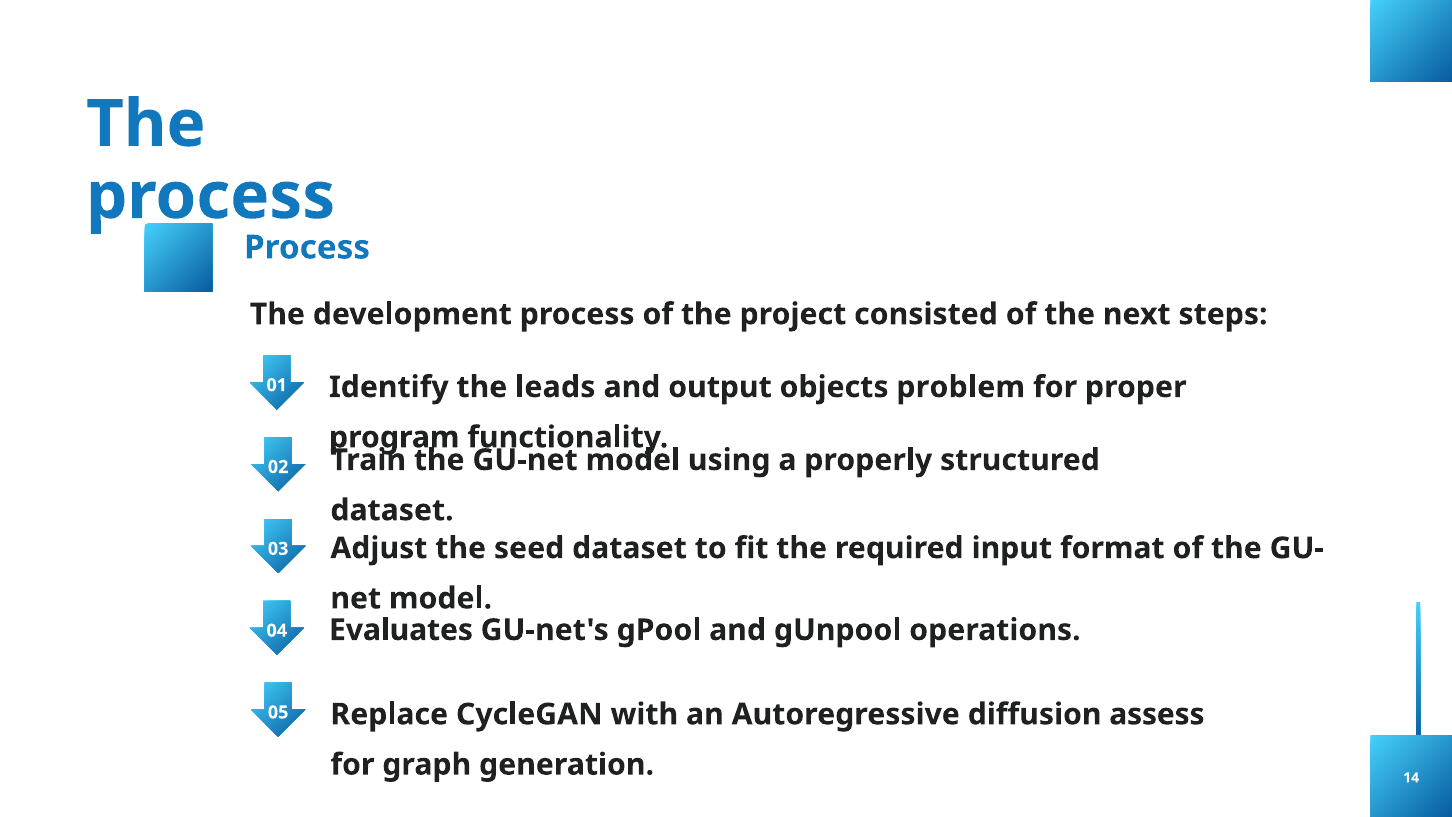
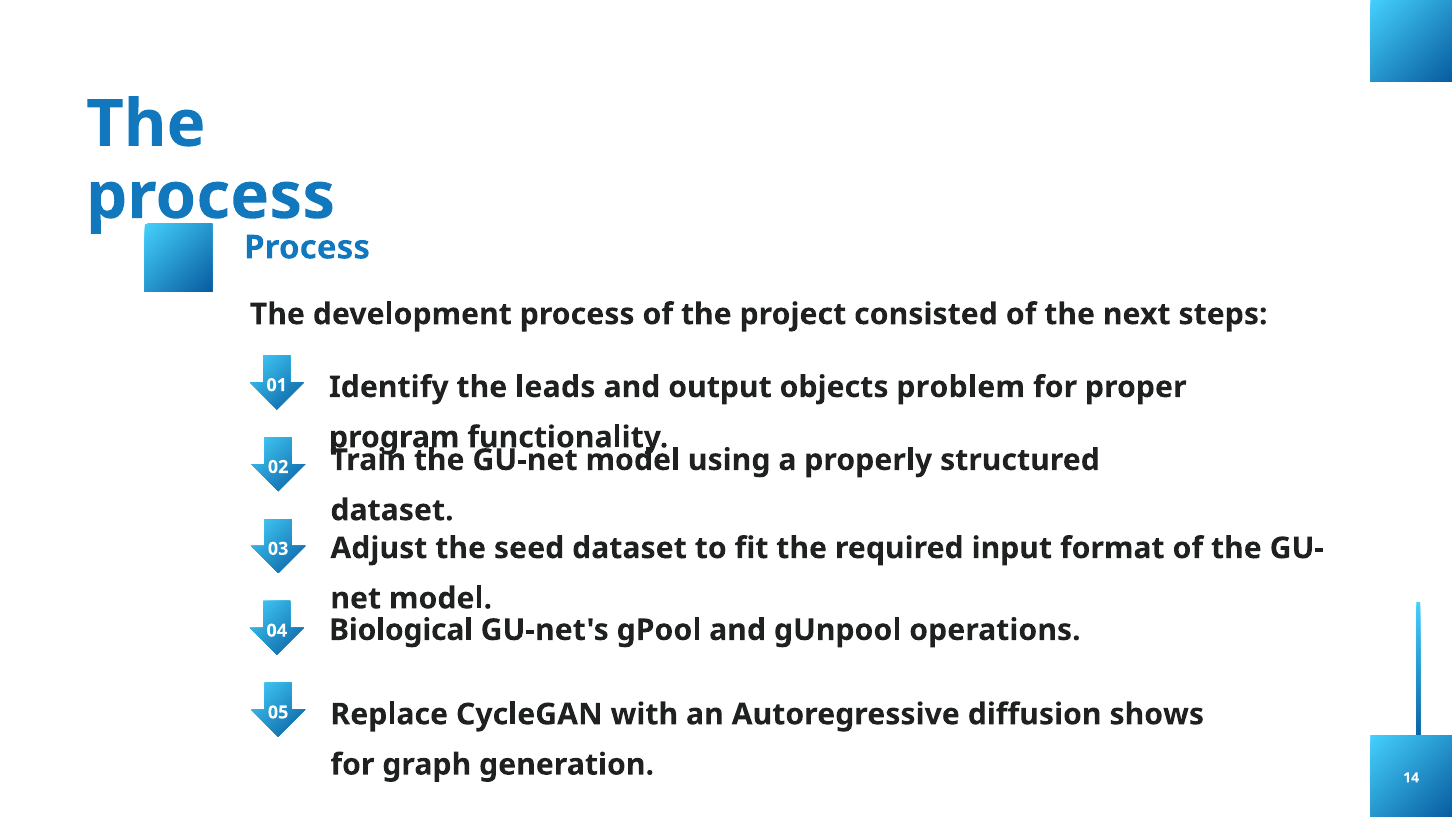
Evaluates: Evaluates -> Biological
assess: assess -> shows
